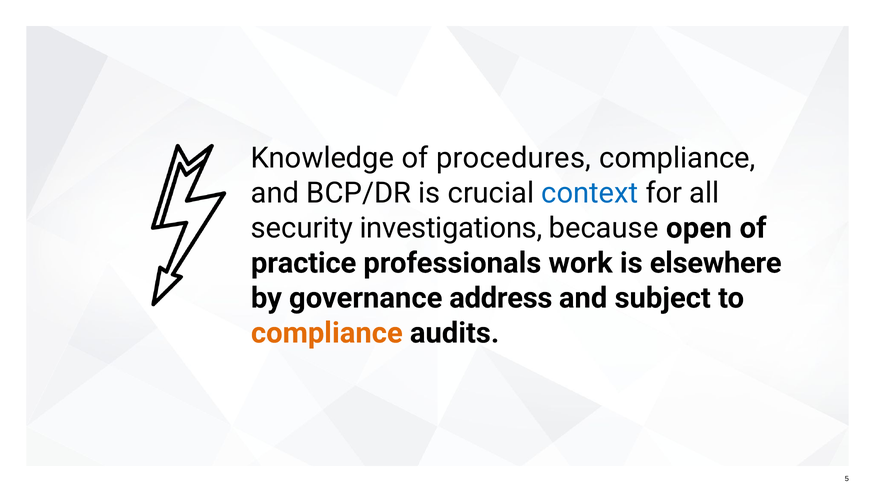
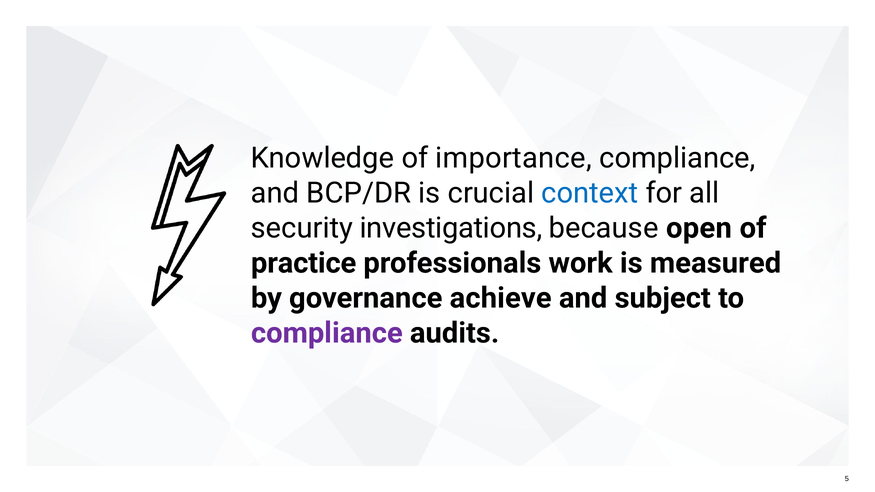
procedures: procedures -> importance
elsewhere: elsewhere -> measured
address: address -> achieve
compliance at (327, 333) colour: orange -> purple
